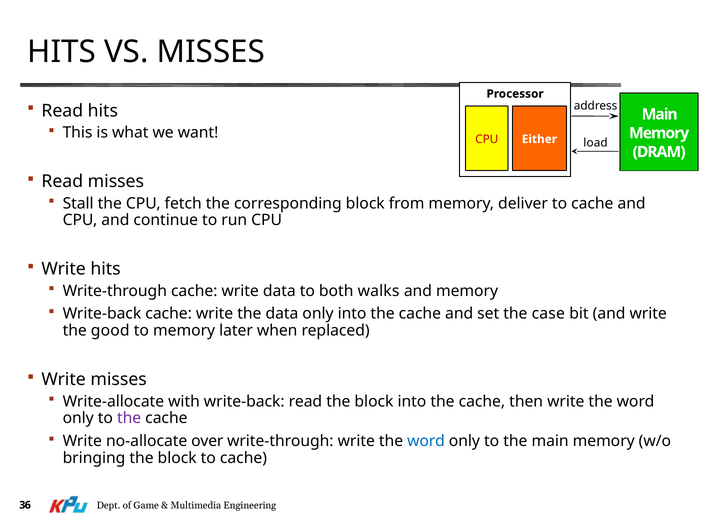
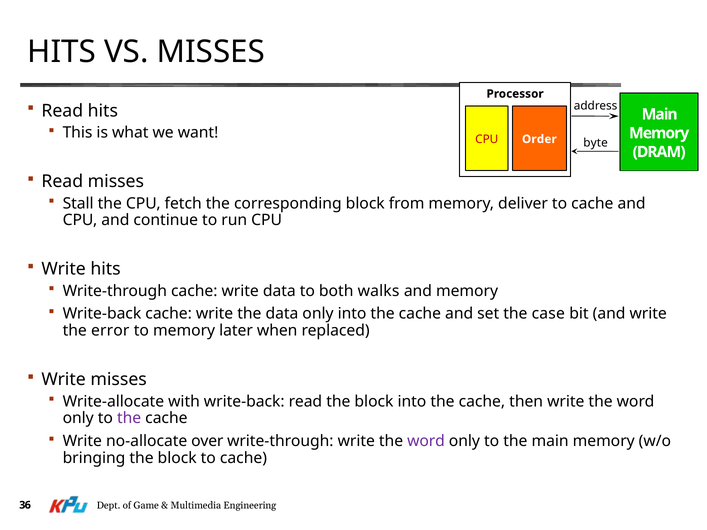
Either: Either -> Order
load: load -> byte
good: good -> error
word at (426, 441) colour: blue -> purple
